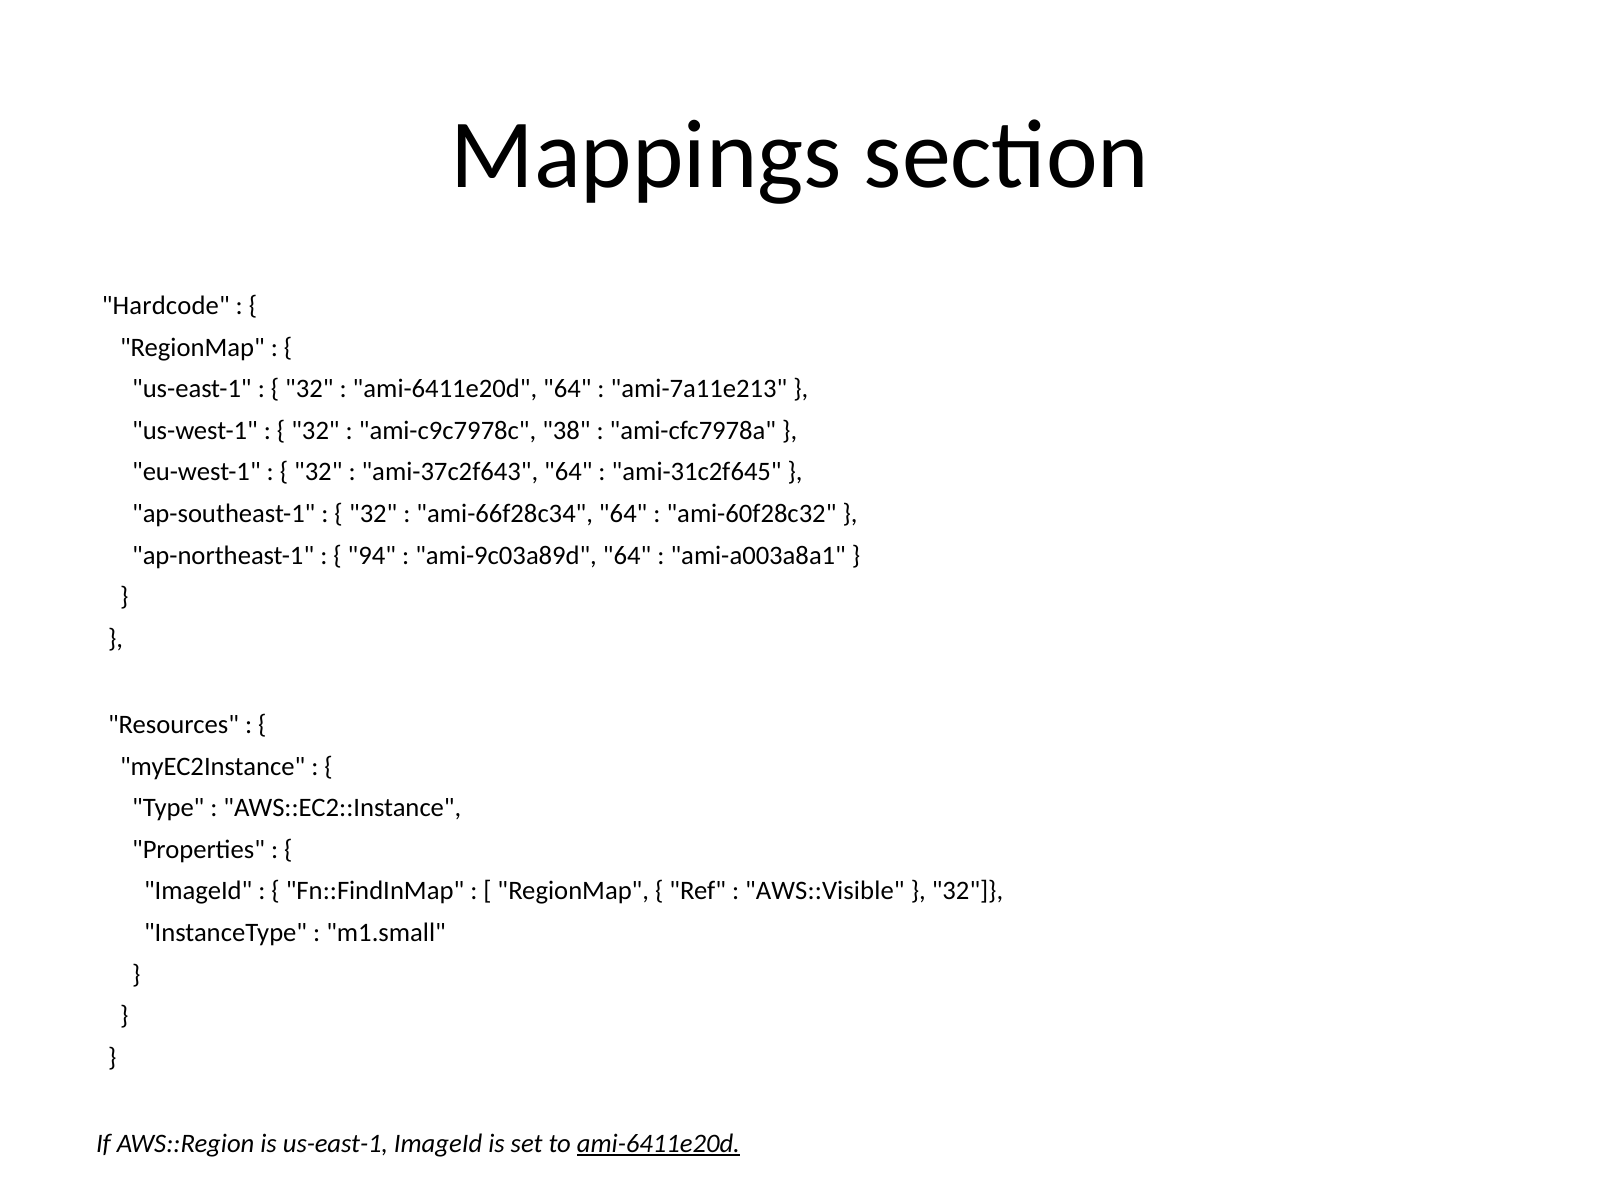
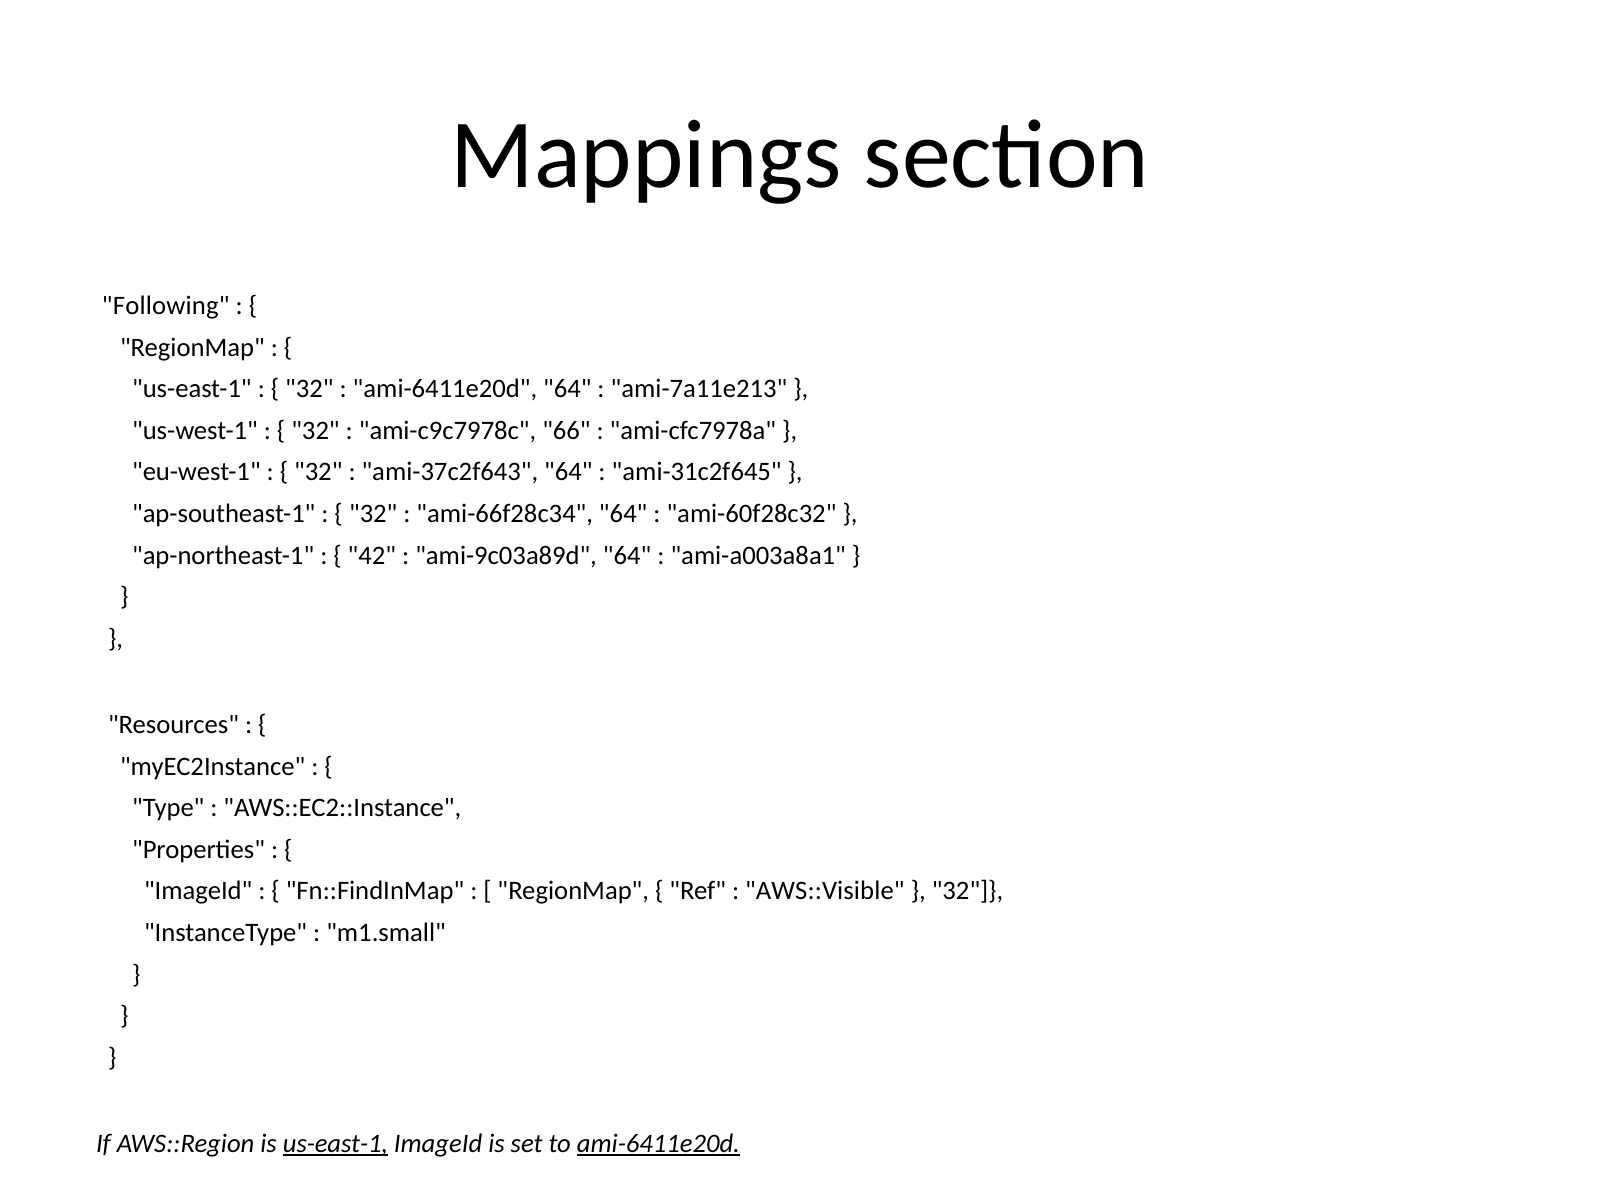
Hardcode: Hardcode -> Following
38: 38 -> 66
94: 94 -> 42
us-east-1 at (336, 1144) underline: none -> present
